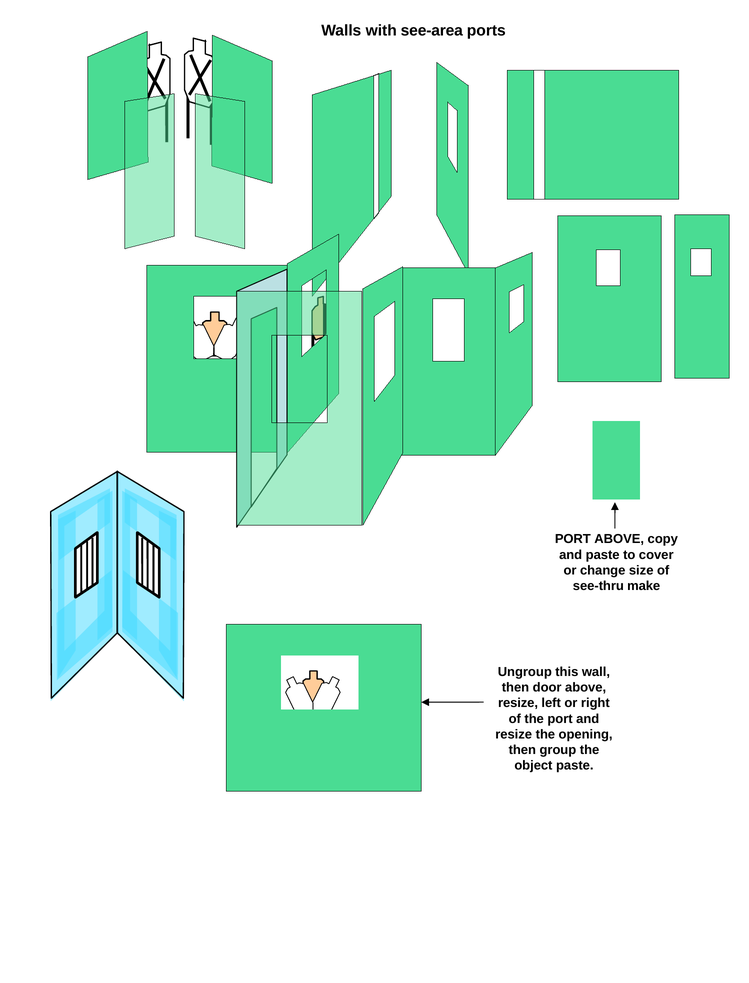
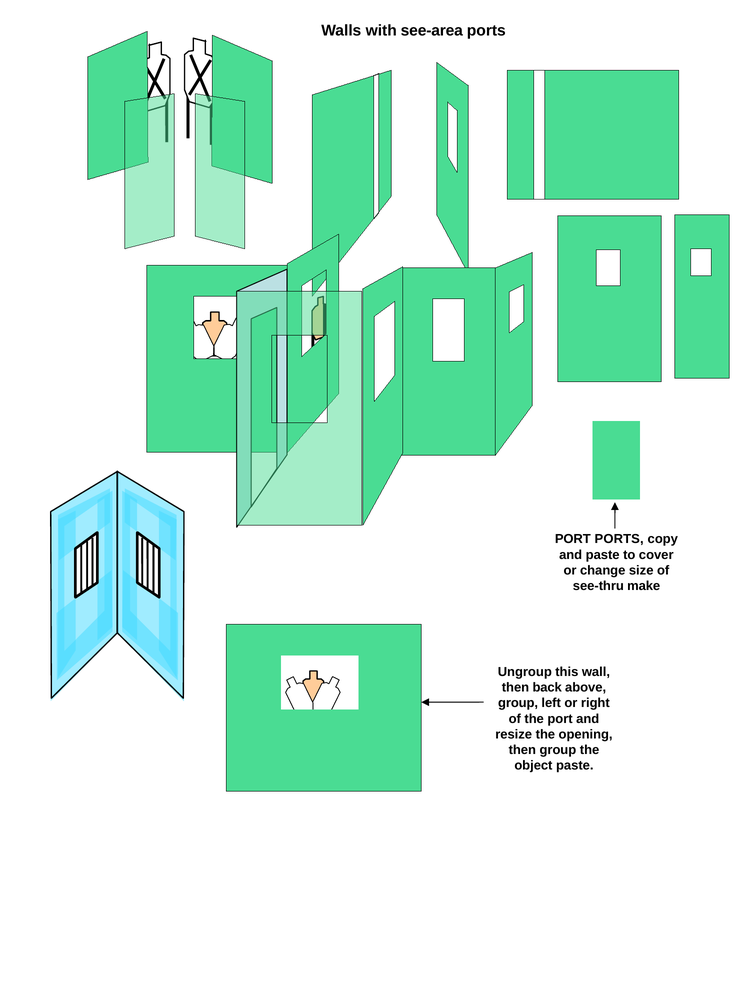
PORT ABOVE: ABOVE -> PORTS
door: door -> back
resize at (518, 703): resize -> group
